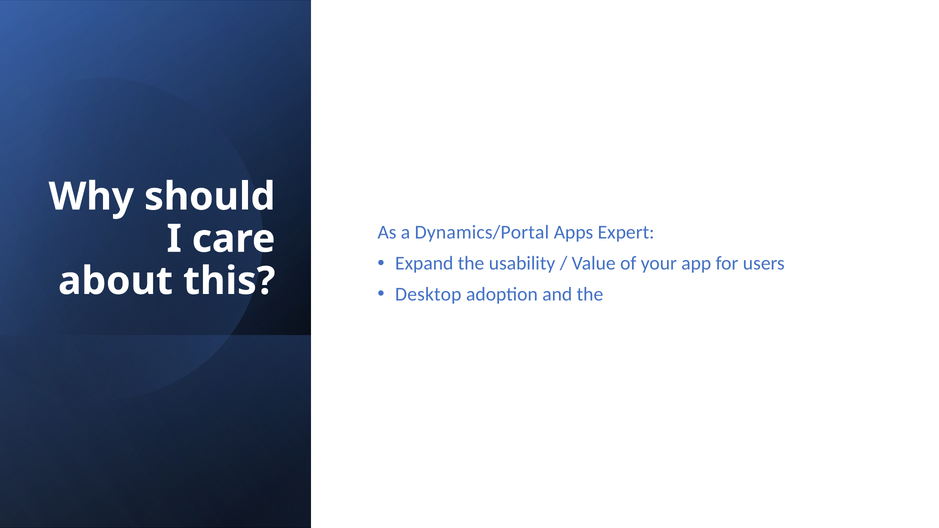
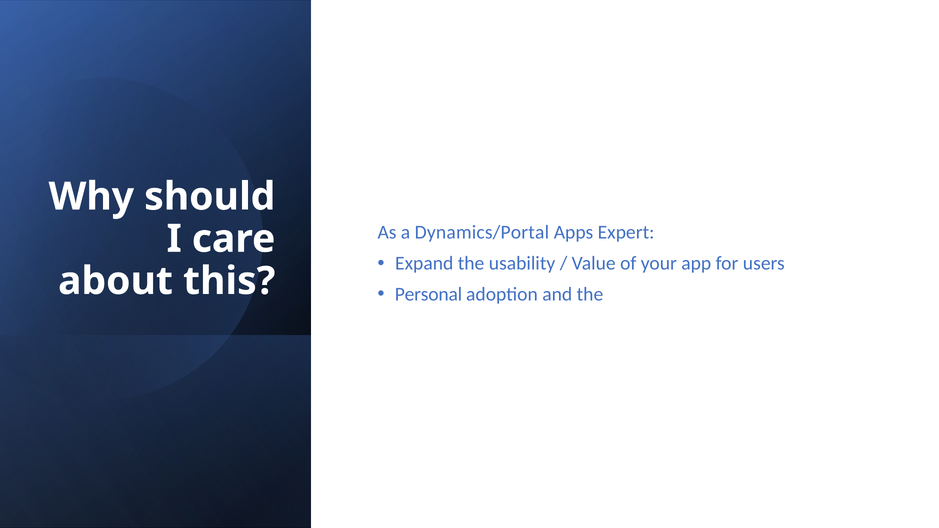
Desktop: Desktop -> Personal
